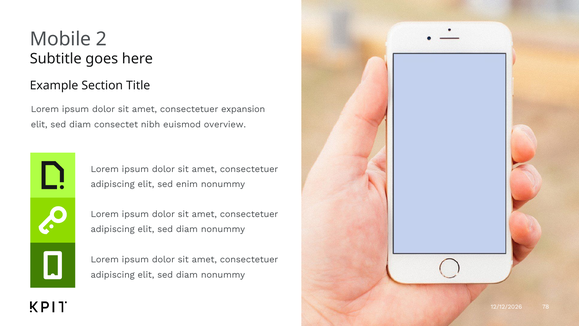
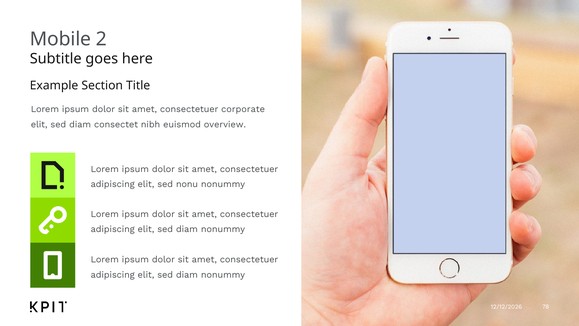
expansion: expansion -> corporate
enim: enim -> nonu
